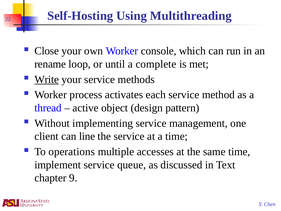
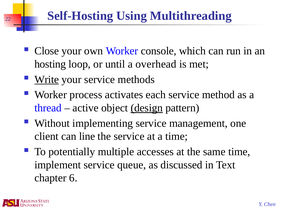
rename: rename -> hosting
complete: complete -> overhead
design underline: none -> present
operations: operations -> potentially
9: 9 -> 6
